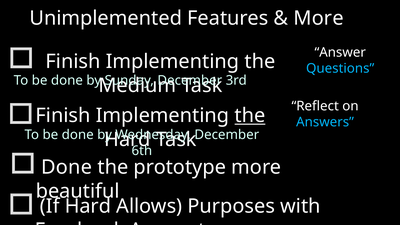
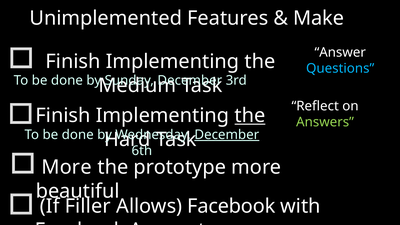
More at (319, 18): More -> Make
Answers colour: light blue -> light green
December at (227, 135) underline: none -> present
Done at (67, 167): Done -> More
If Hard: Hard -> Filler
Allows Purposes: Purposes -> Facebook
